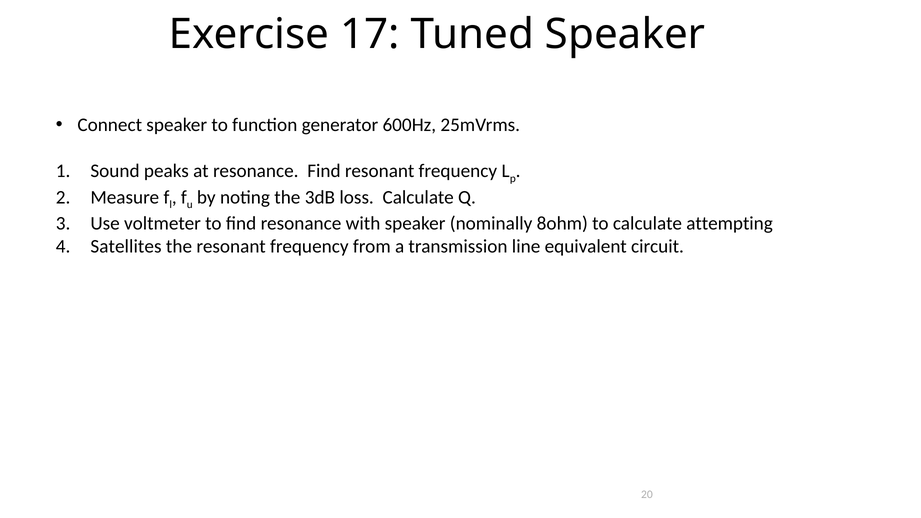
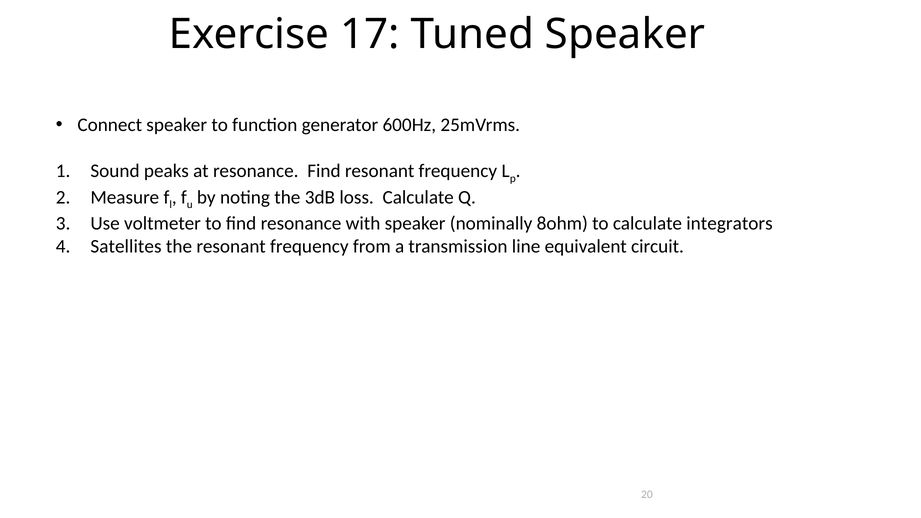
attempting: attempting -> integrators
